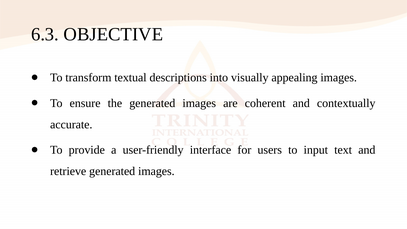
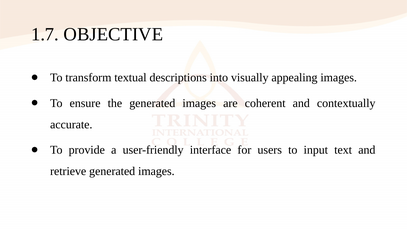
6.3: 6.3 -> 1.7
